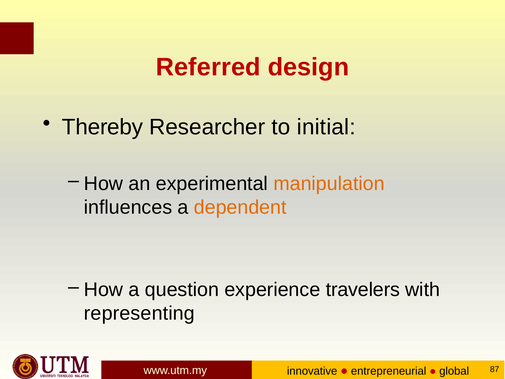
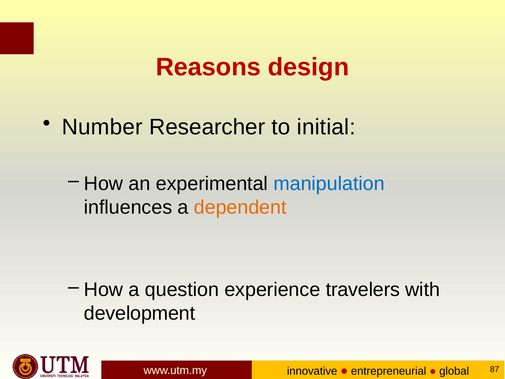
Referred: Referred -> Reasons
Thereby: Thereby -> Number
manipulation colour: orange -> blue
representing: representing -> development
